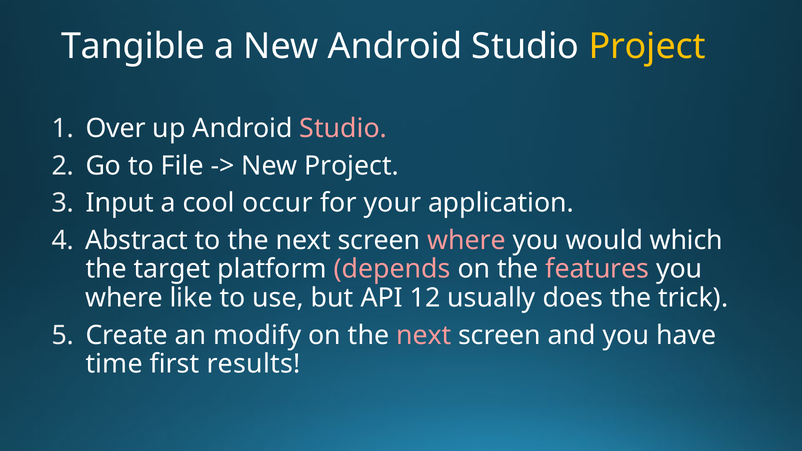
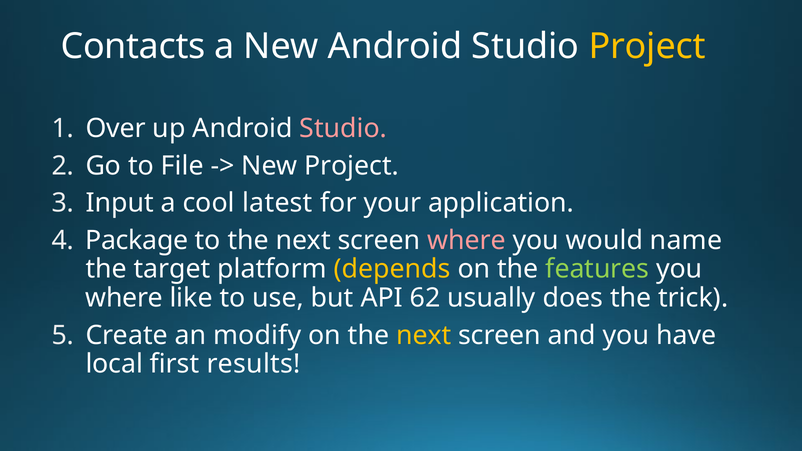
Tangible: Tangible -> Contacts
occur: occur -> latest
Abstract: Abstract -> Package
which: which -> name
depends colour: pink -> yellow
features colour: pink -> light green
12: 12 -> 62
next at (424, 335) colour: pink -> yellow
time: time -> local
